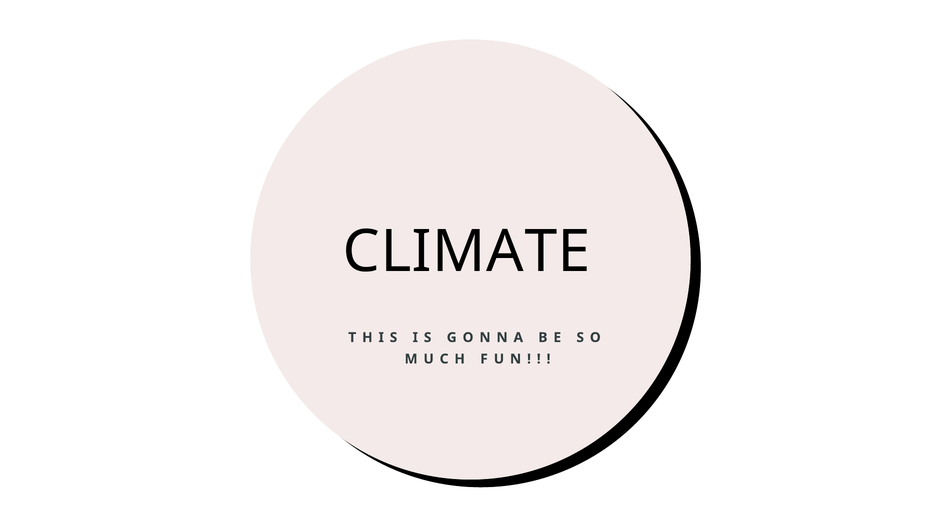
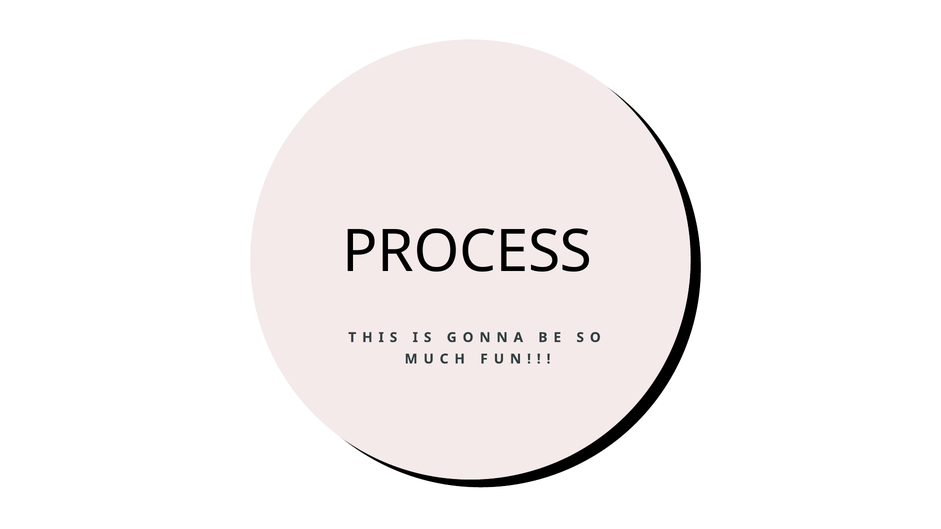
CLIMATE: CLIMATE -> PROCESS
